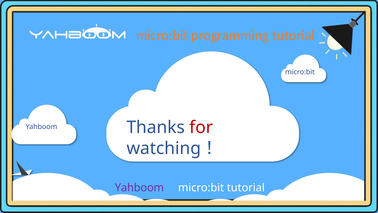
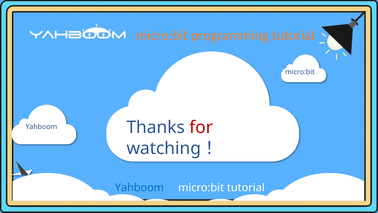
Yahboom at (139, 187) colour: purple -> blue
